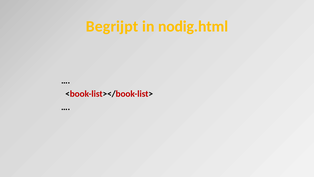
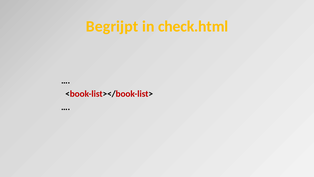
nodig.html: nodig.html -> check.html
